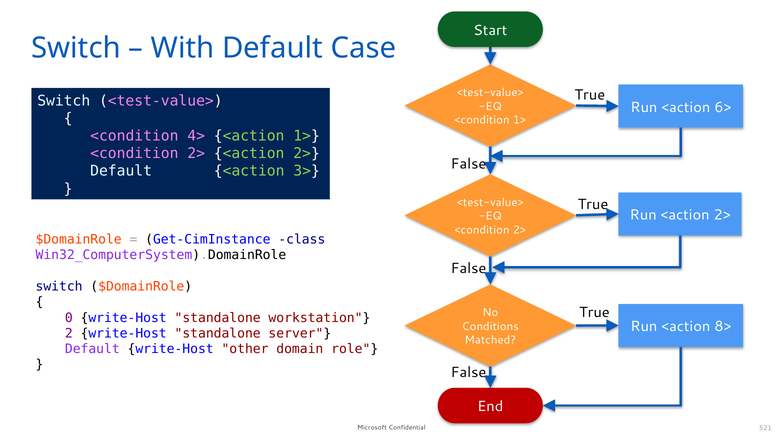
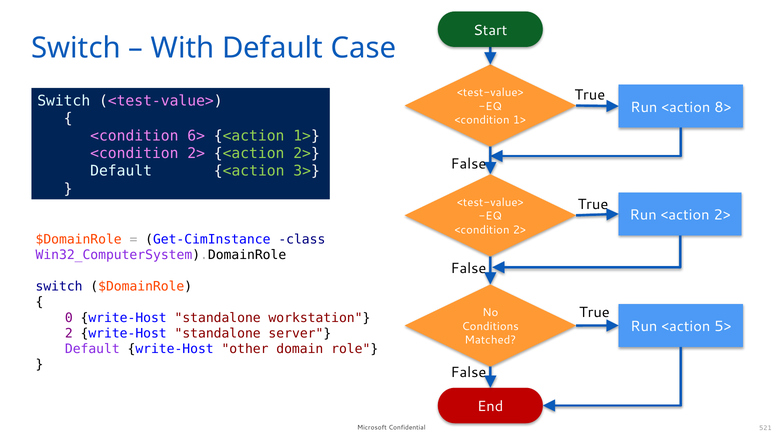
6>: 6> -> 8>
4>: 4> -> 6>
8>: 8> -> 5>
